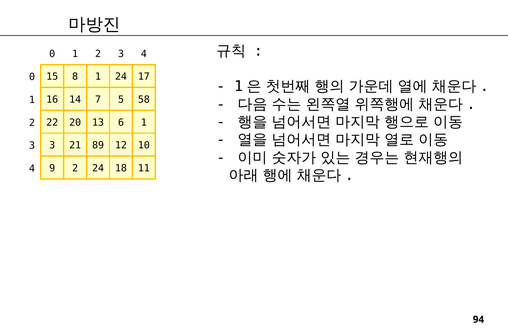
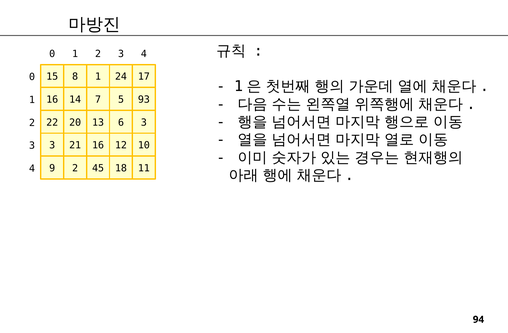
58: 58 -> 93
6 1: 1 -> 3
21 89: 89 -> 16
2 24: 24 -> 45
